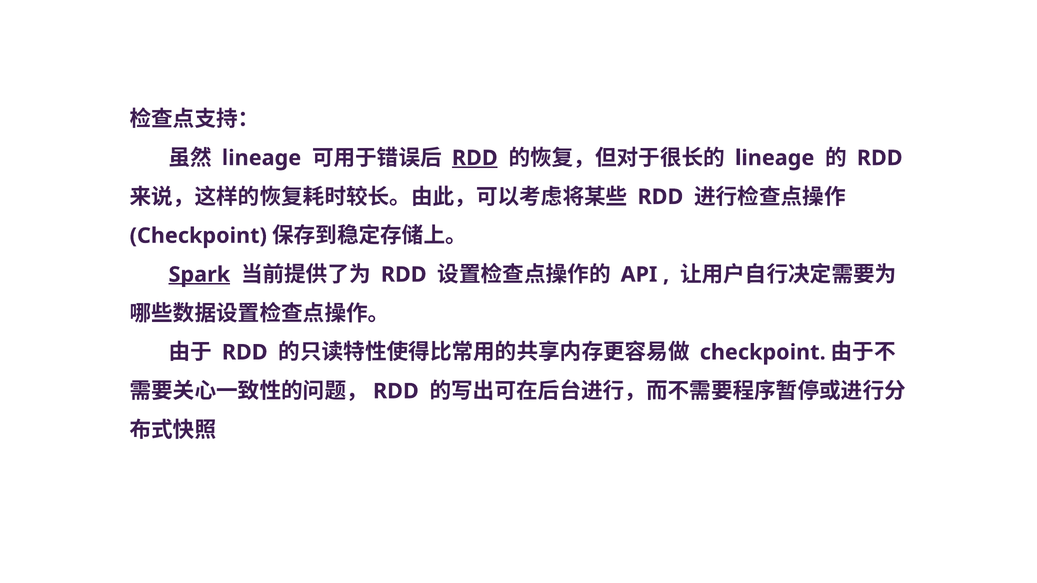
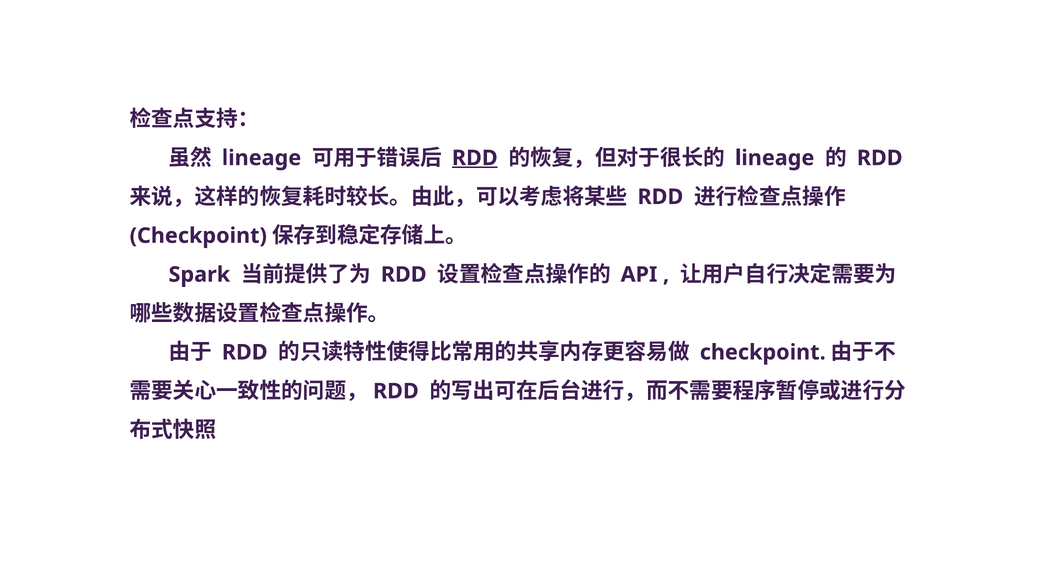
Spark underline: present -> none
